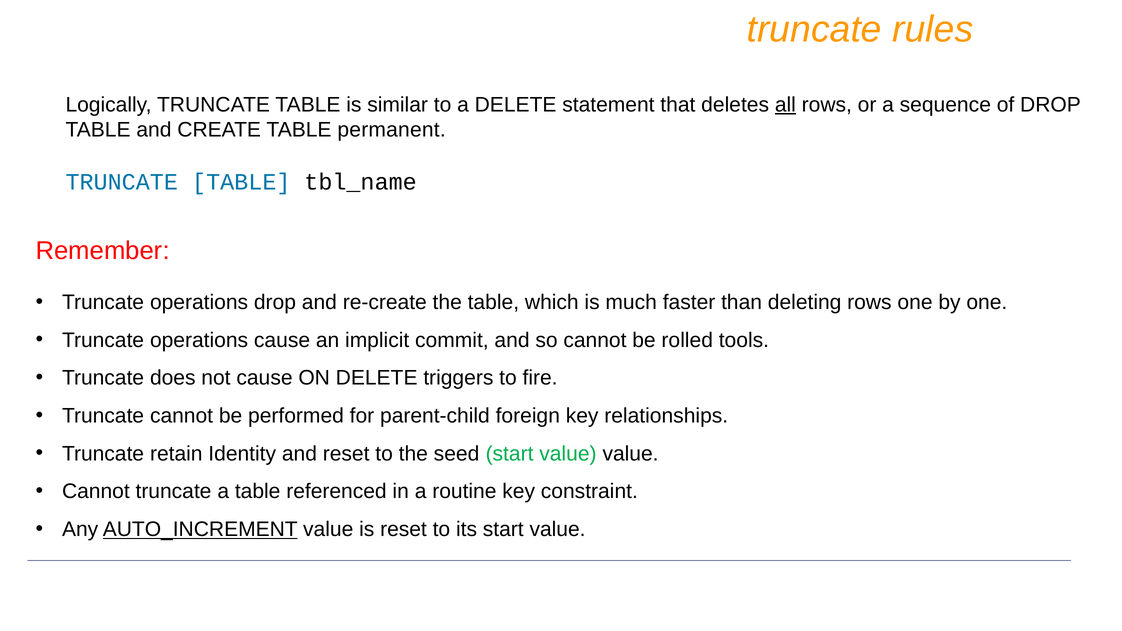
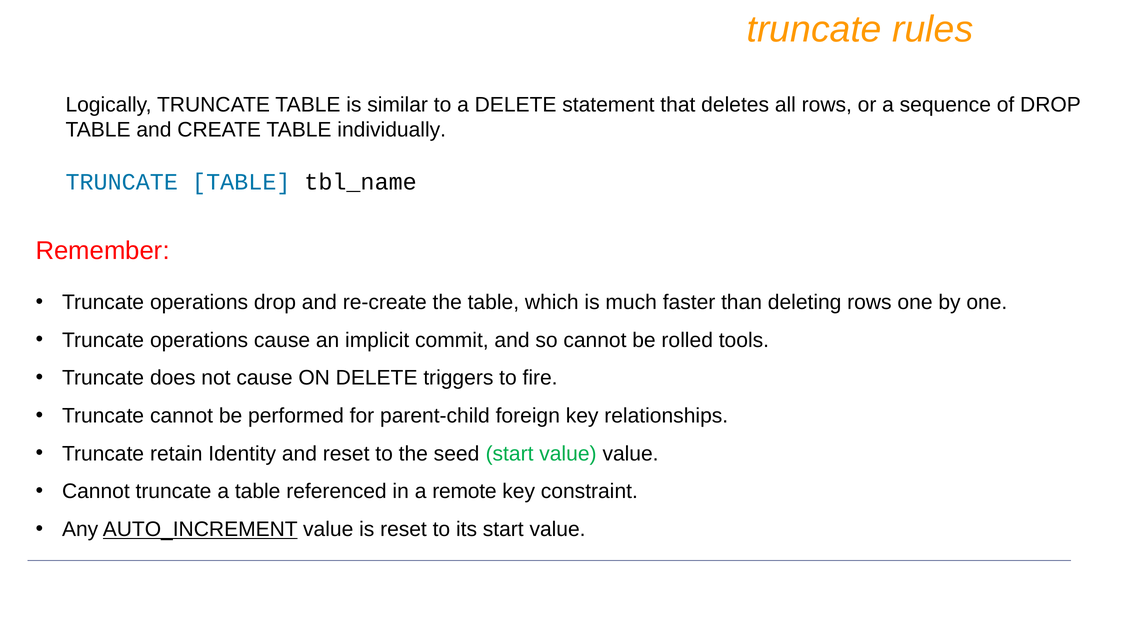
all underline: present -> none
permanent: permanent -> individually
routine: routine -> remote
